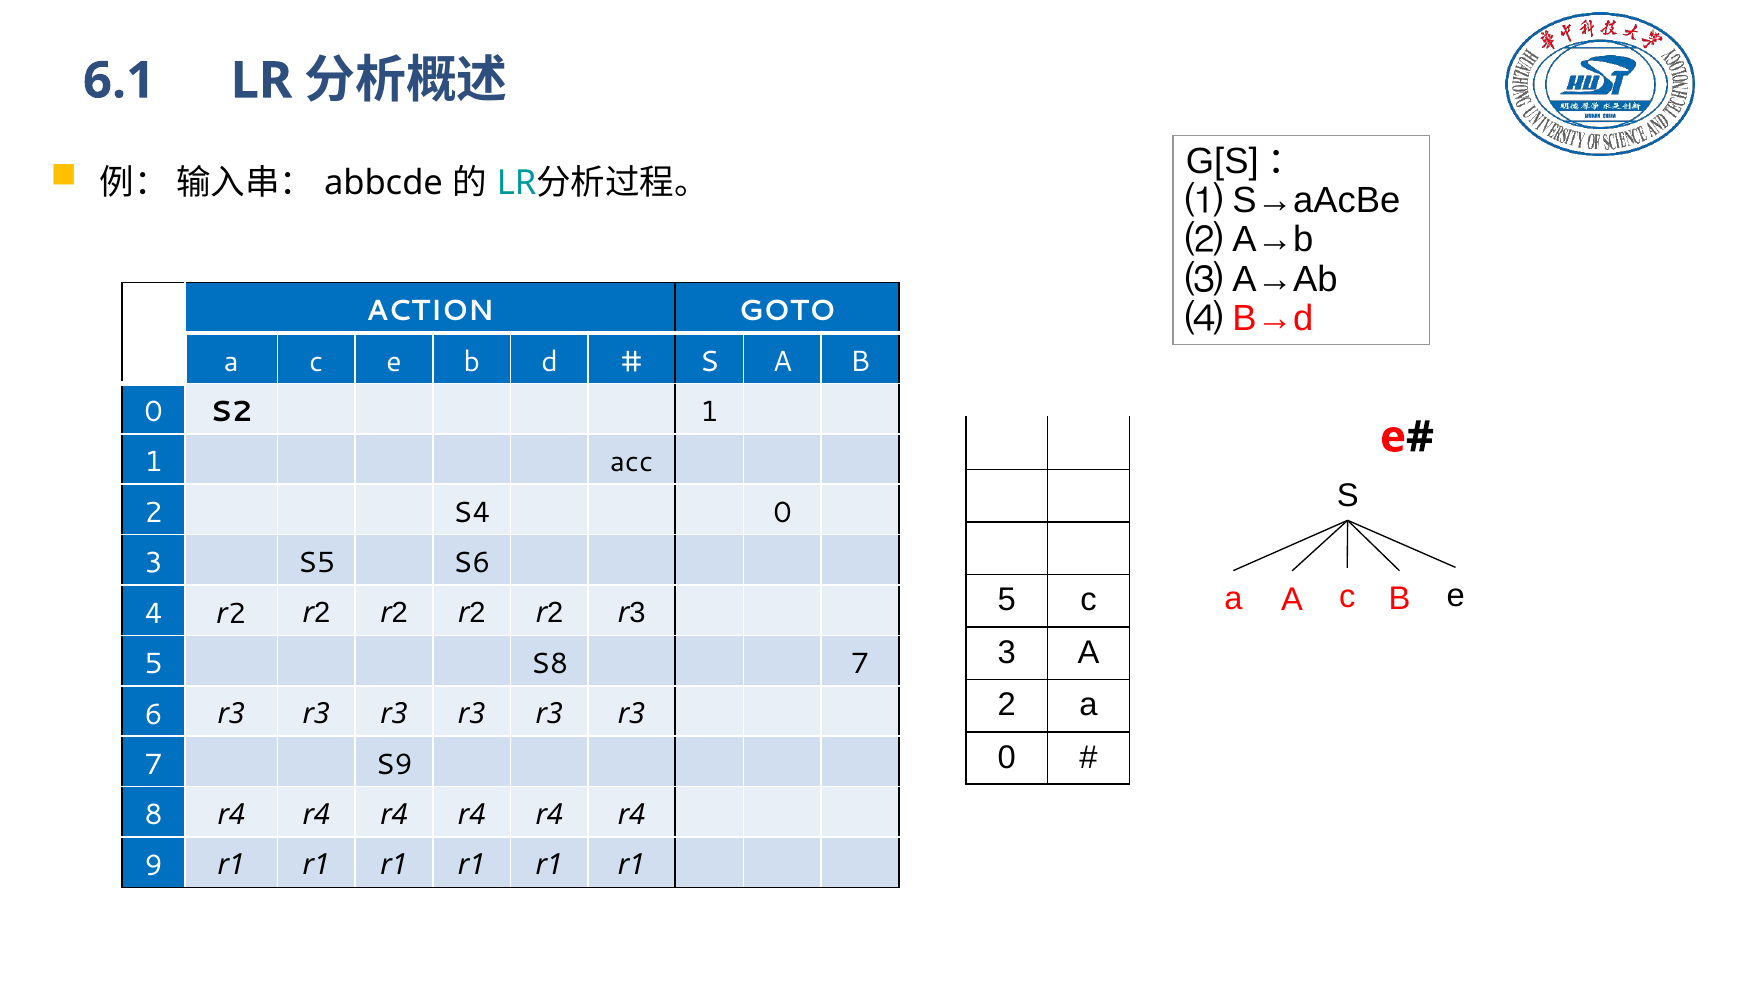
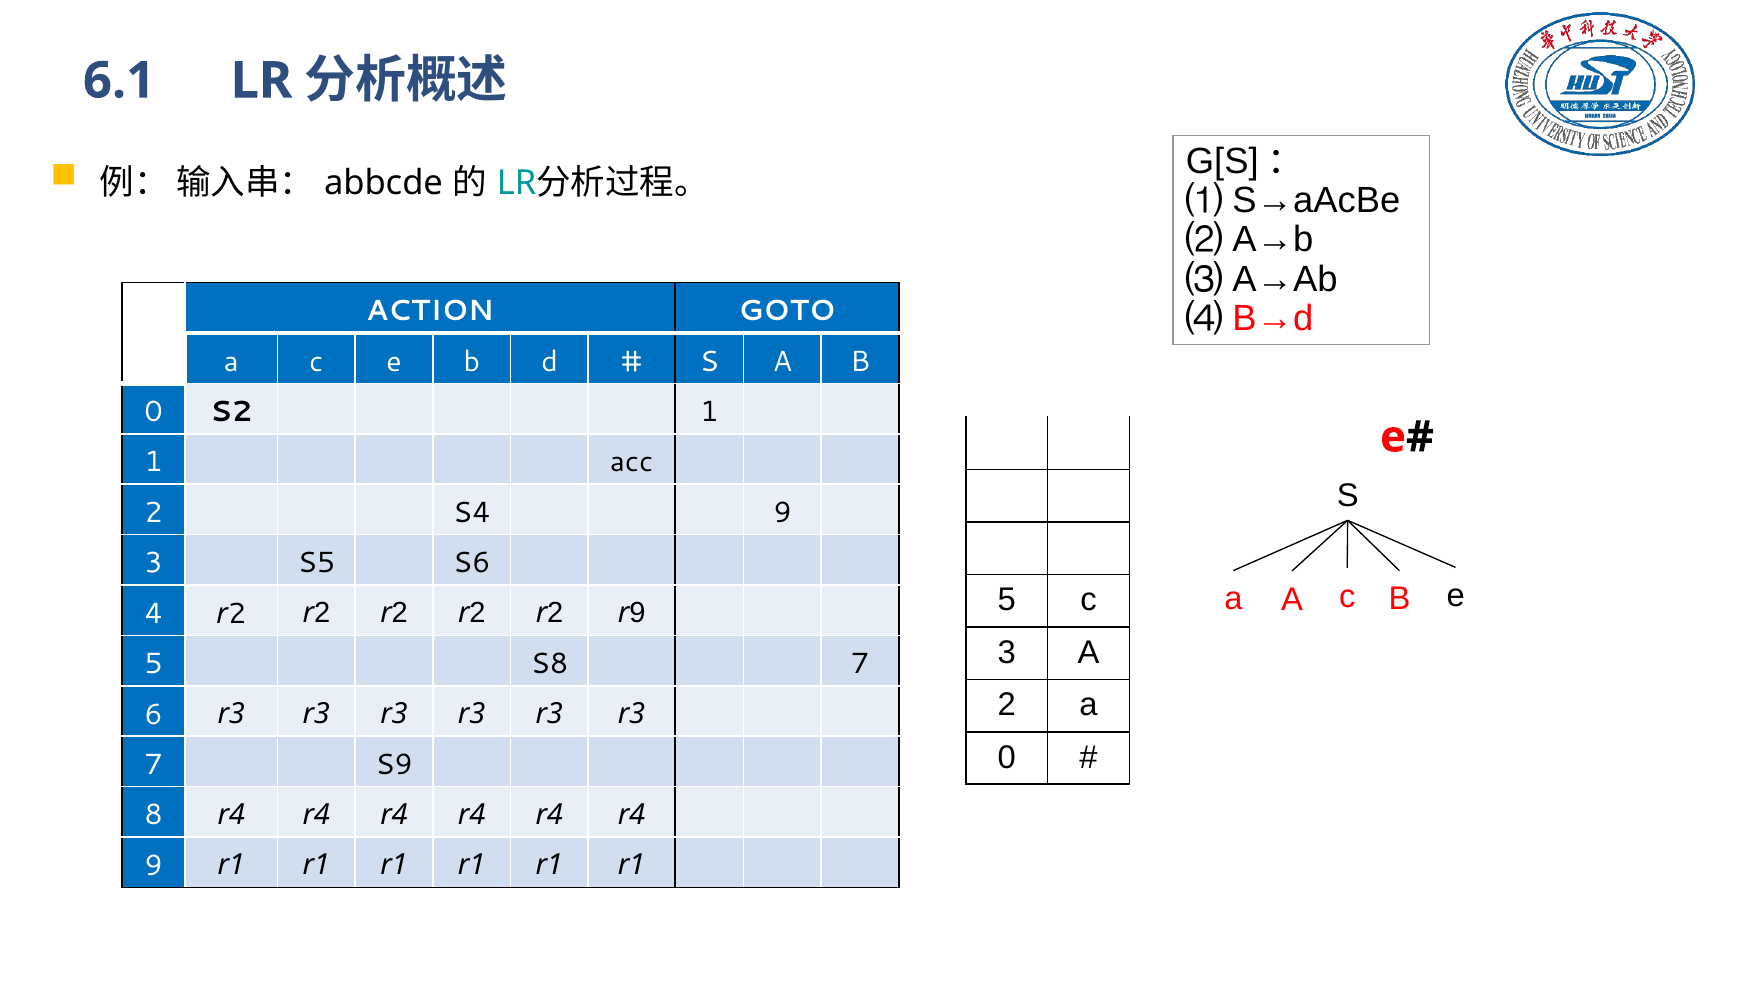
S4 0: 0 -> 9
3 at (637, 613): 3 -> 9
